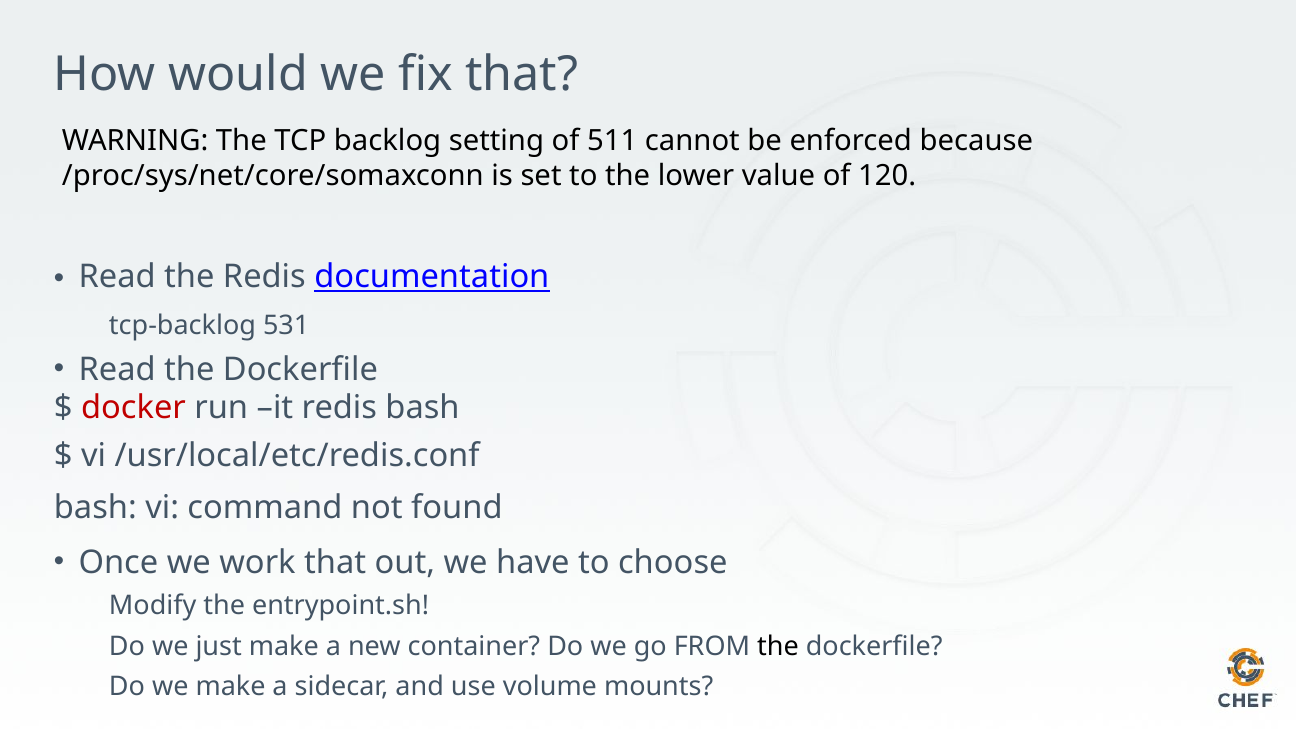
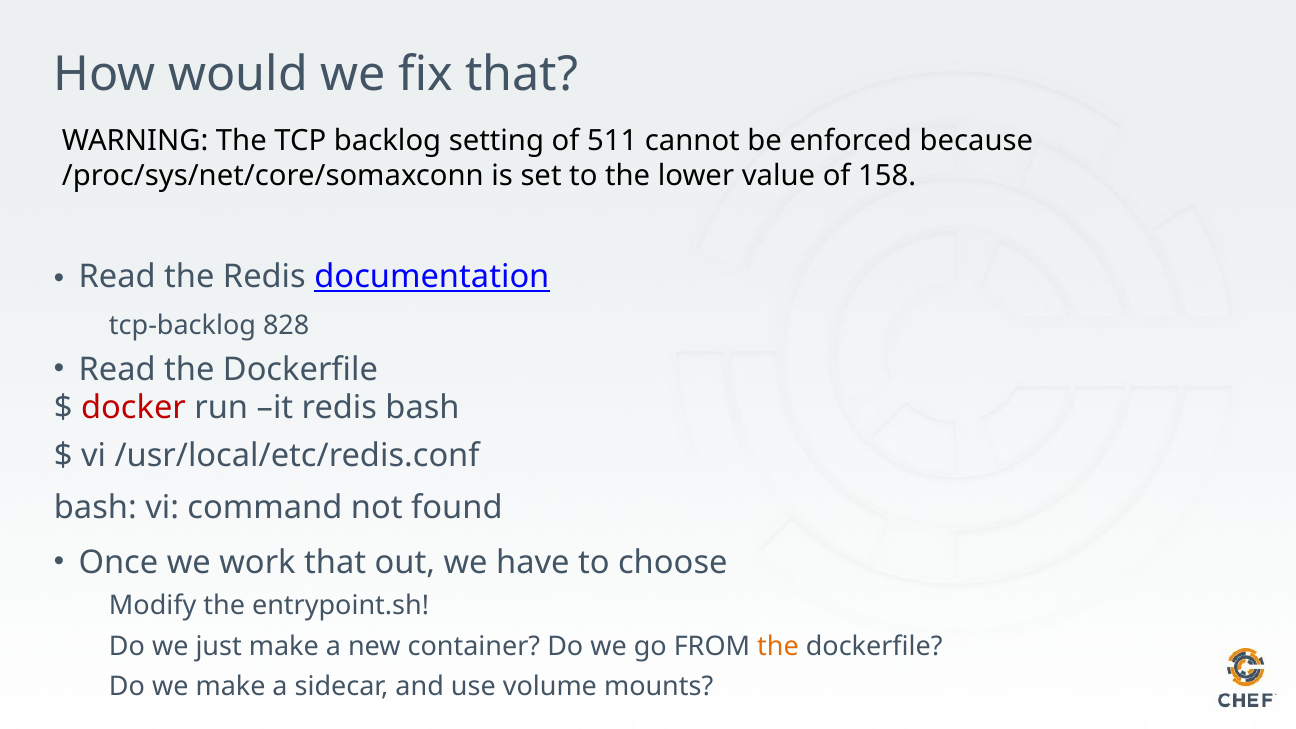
120: 120 -> 158
531: 531 -> 828
the at (778, 646) colour: black -> orange
